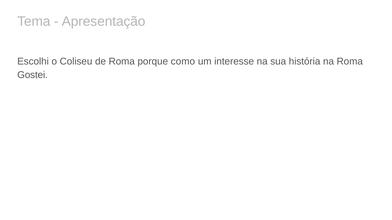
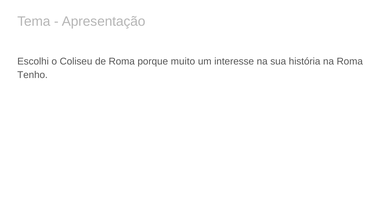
como: como -> muito
Gostei: Gostei -> Tenho
